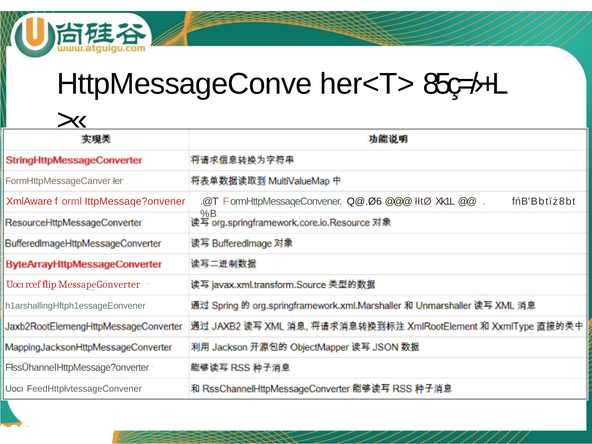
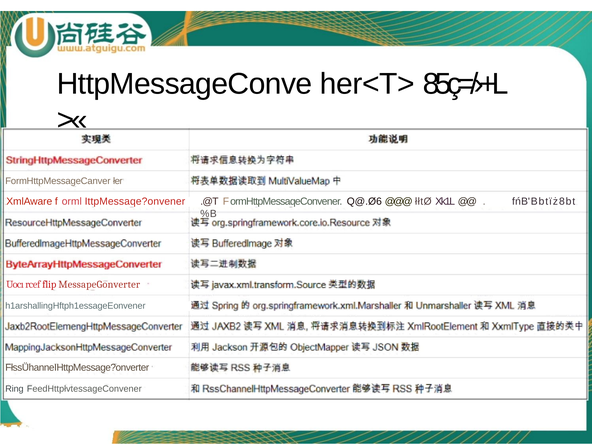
Uocı at (14, 389): Uocı -> Ring
